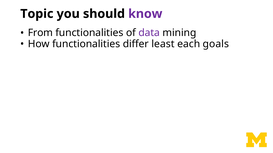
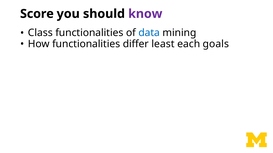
Topic: Topic -> Score
From: From -> Class
data colour: purple -> blue
